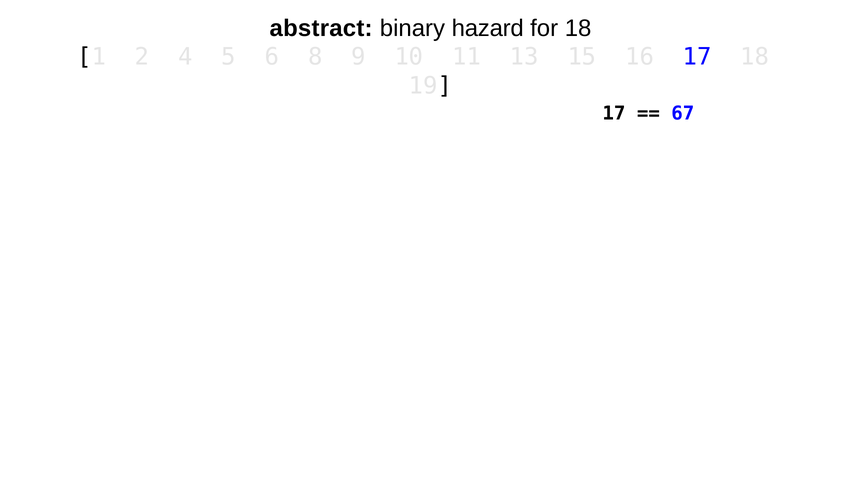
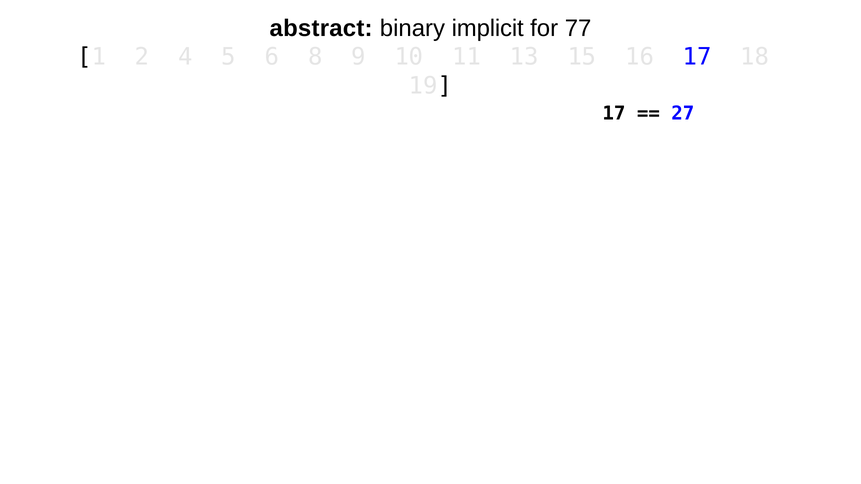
hazard: hazard -> implicit
for 18: 18 -> 77
67: 67 -> 27
